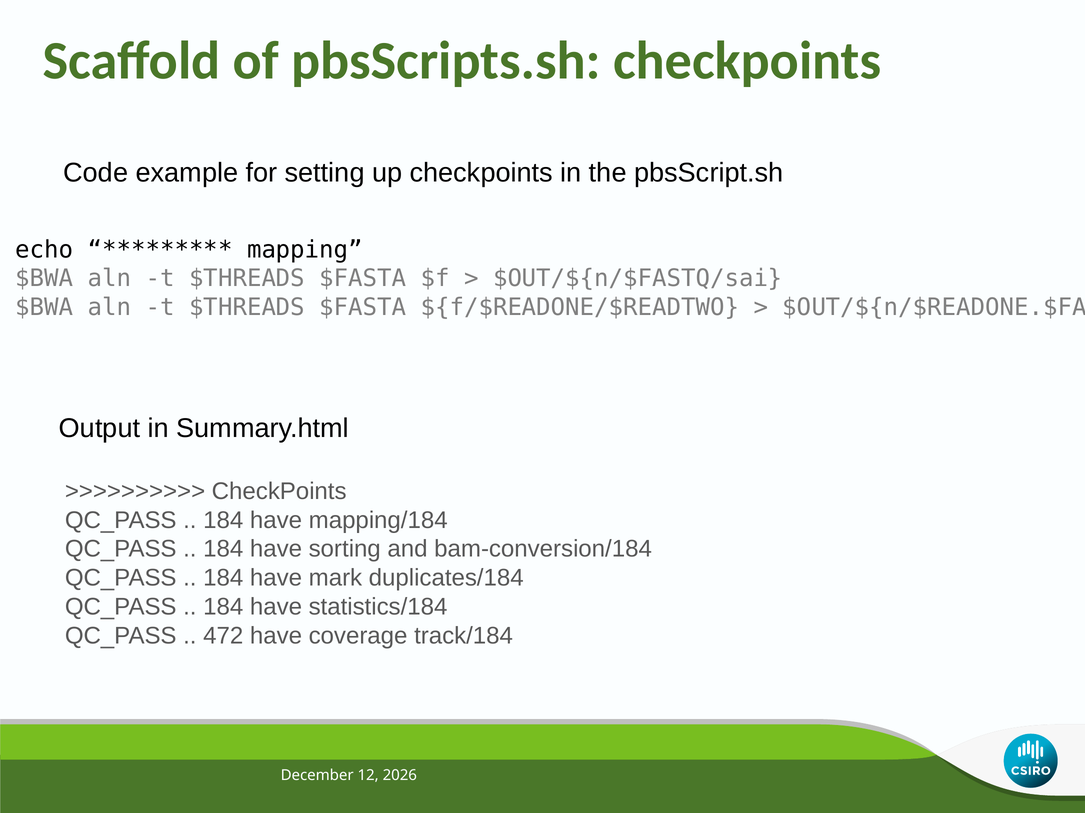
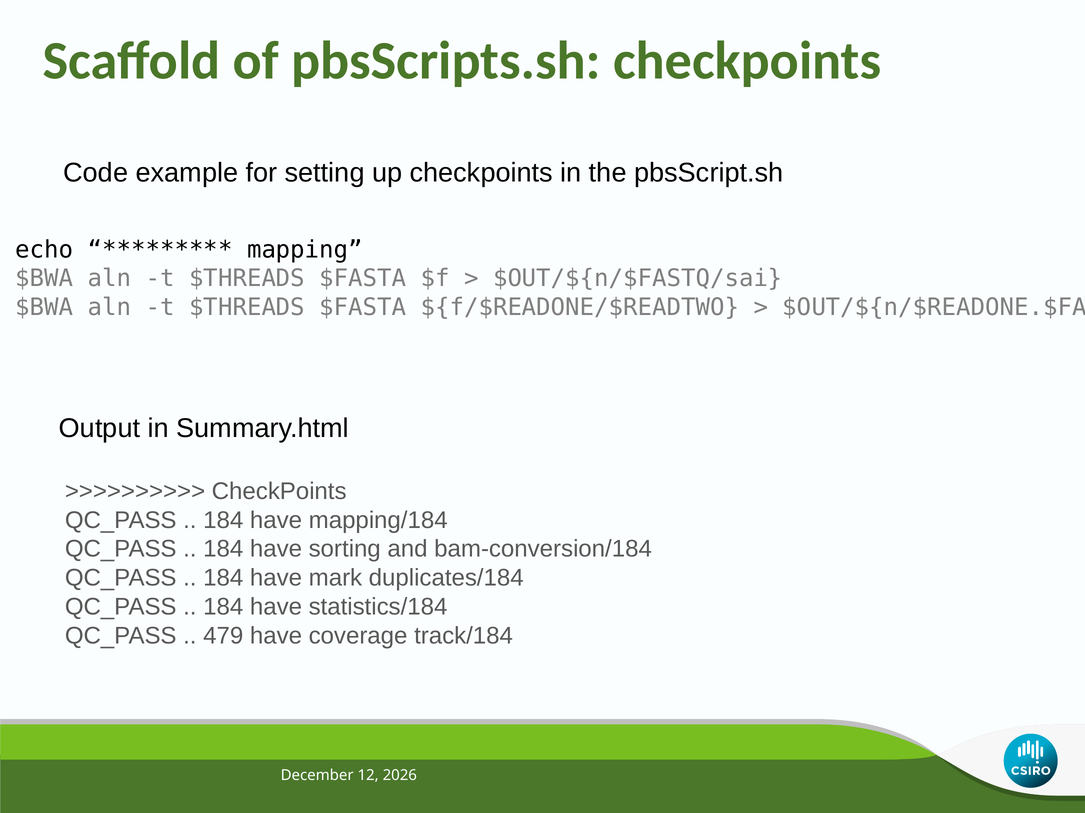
472: 472 -> 479
